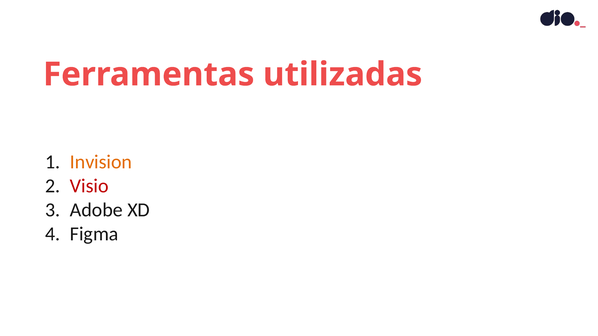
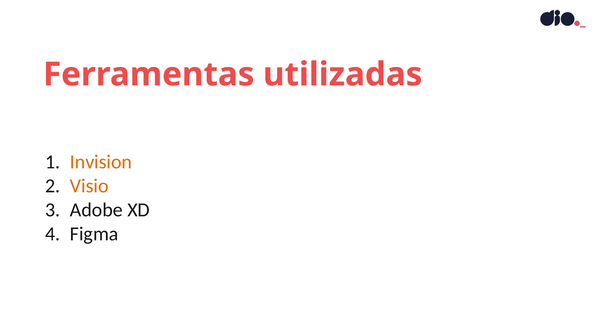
Visio colour: red -> orange
